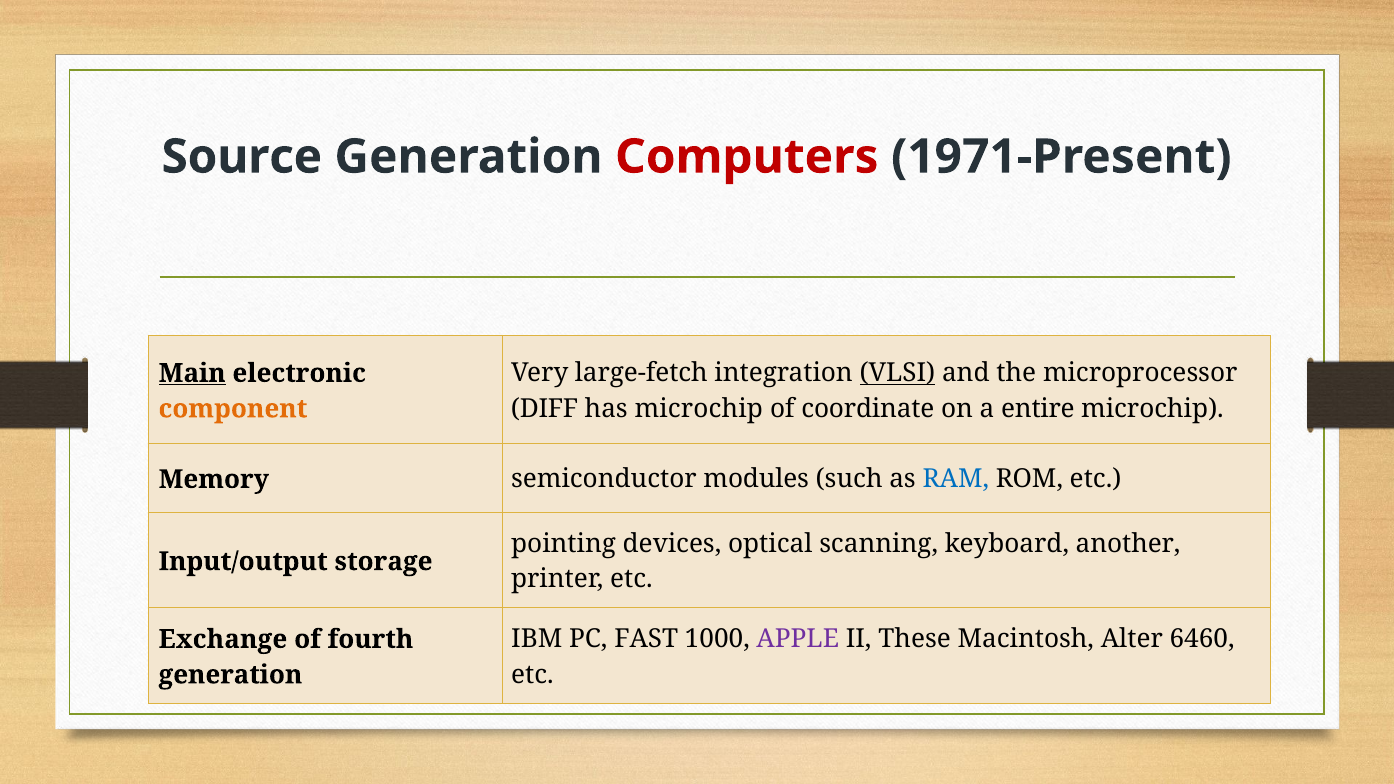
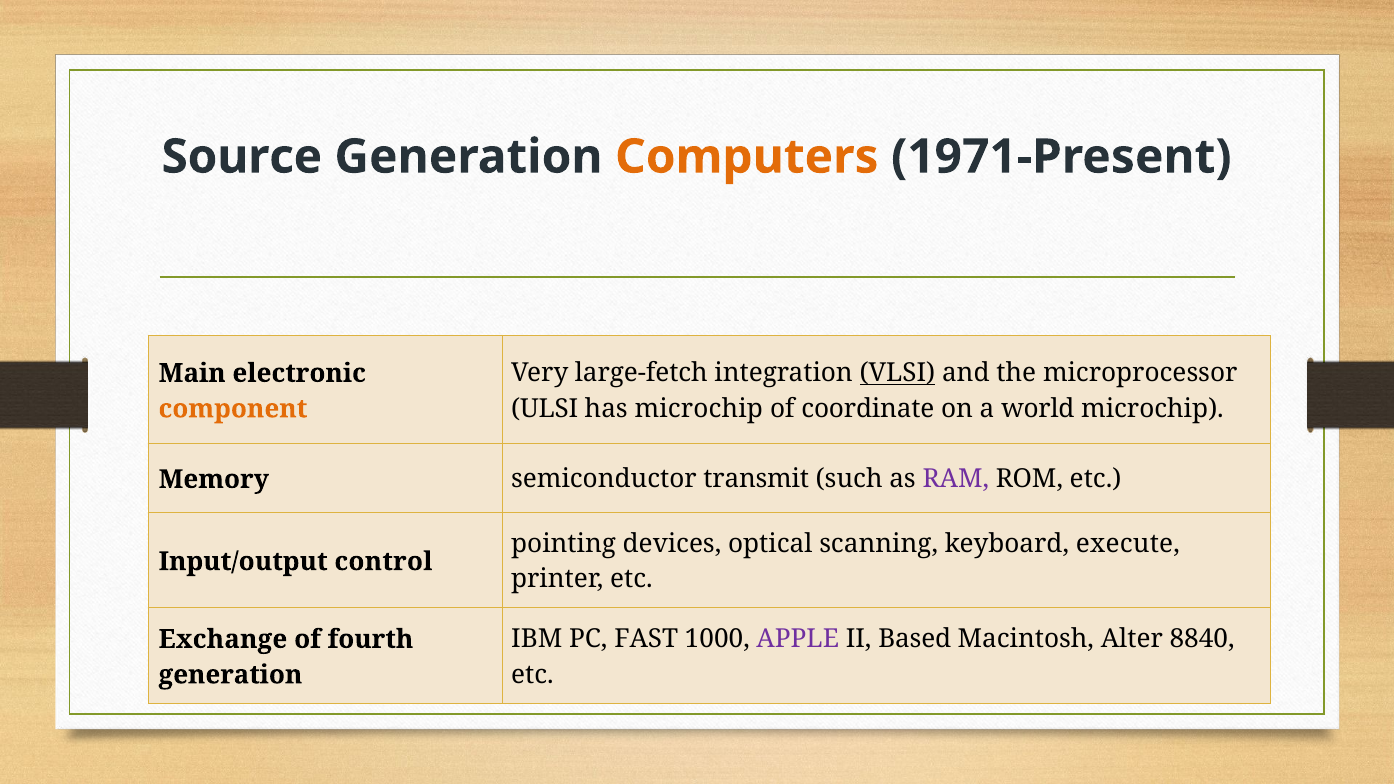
Computers colour: red -> orange
Main underline: present -> none
DIFF: DIFF -> ULSI
entire: entire -> world
modules: modules -> transmit
RAM colour: blue -> purple
another: another -> execute
storage: storage -> control
These: These -> Based
6460: 6460 -> 8840
